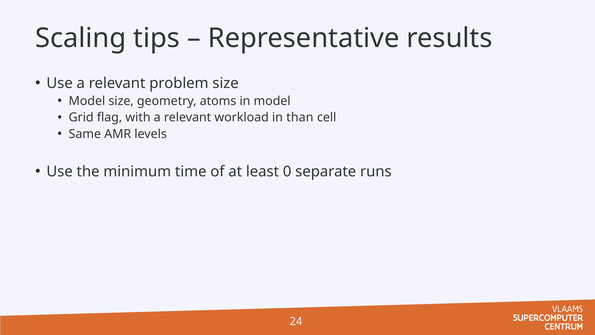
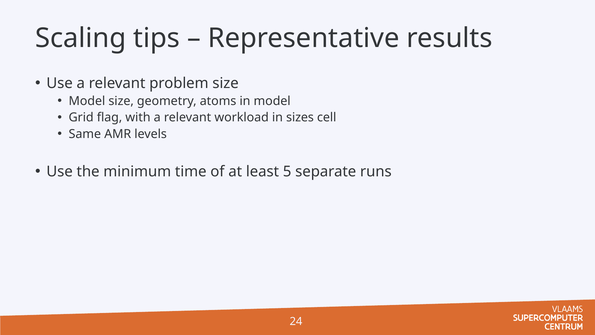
than: than -> sizes
0: 0 -> 5
